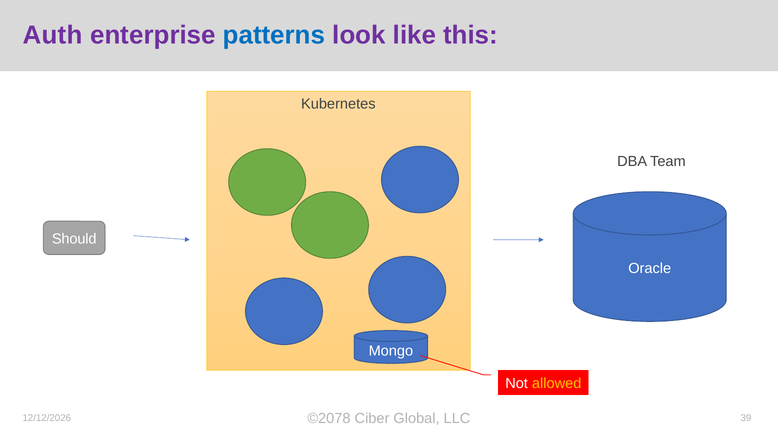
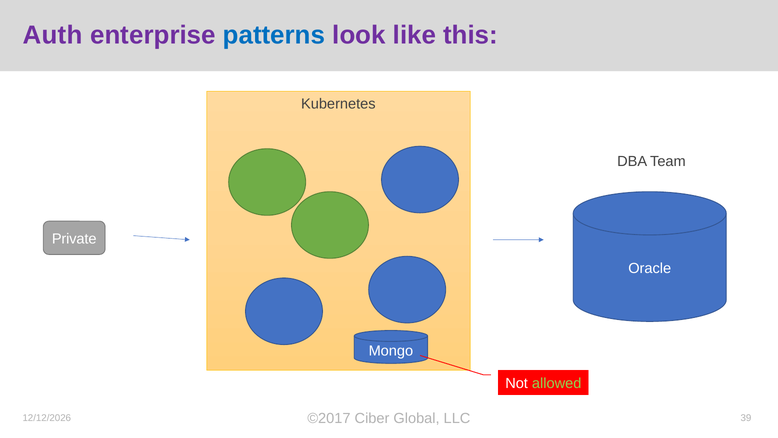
Should: Should -> Private
allowed colour: yellow -> light green
©2078: ©2078 -> ©2017
